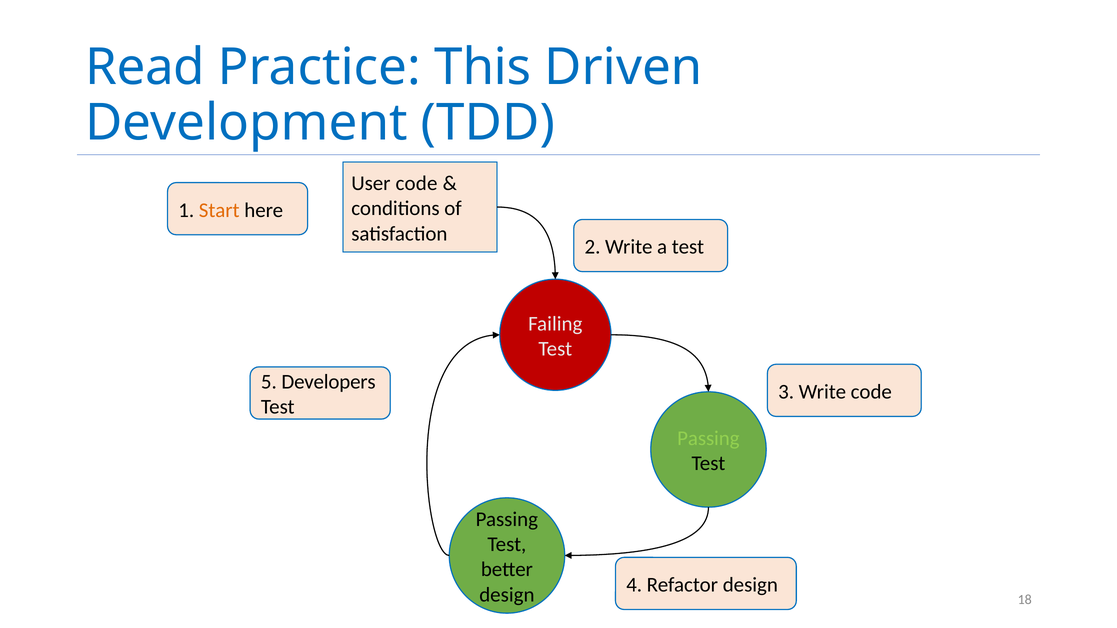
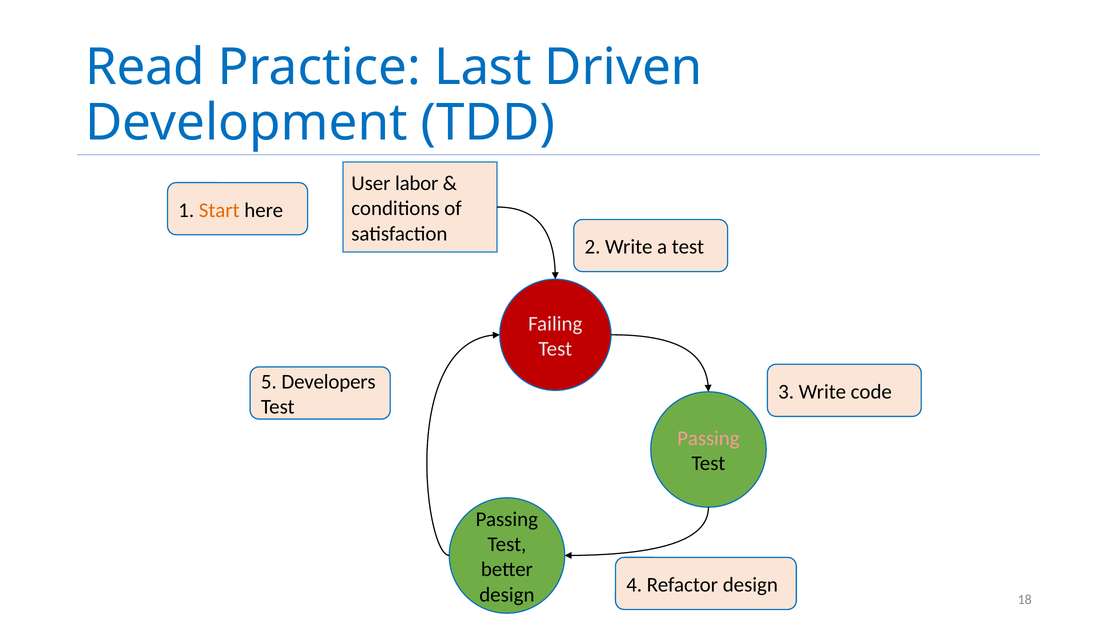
This: This -> Last
User code: code -> labor
Passing at (708, 439) colour: light green -> pink
